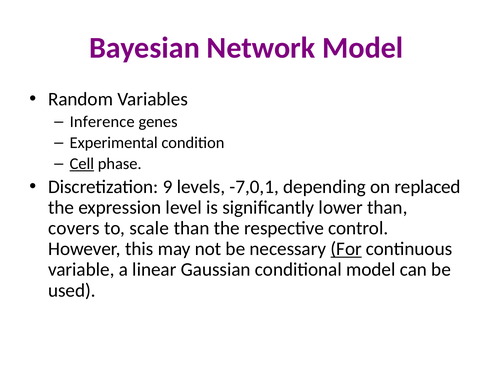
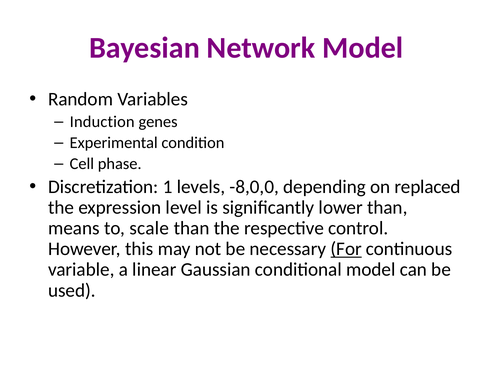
Inference: Inference -> Induction
Cell underline: present -> none
9: 9 -> 1
-7,0,1: -7,0,1 -> -8,0,0
covers: covers -> means
